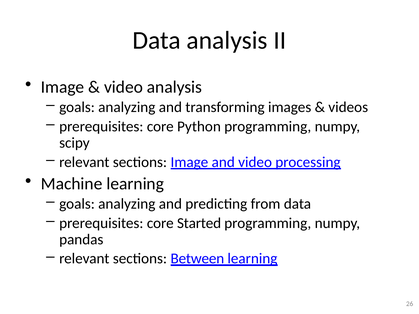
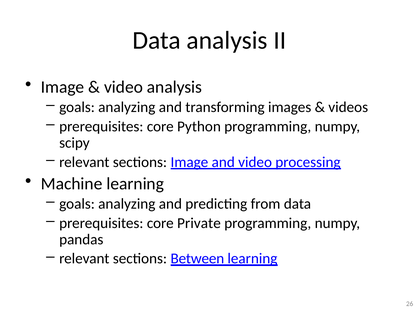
Started: Started -> Private
